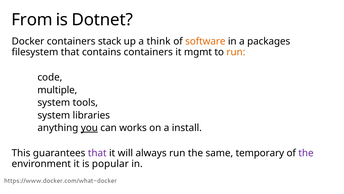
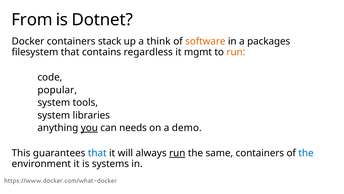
contains containers: containers -> regardless
multiple: multiple -> popular
works: works -> needs
install: install -> demo
that at (97, 153) colour: purple -> blue
run at (177, 153) underline: none -> present
same temporary: temporary -> containers
the at (306, 153) colour: purple -> blue
popular: popular -> systems
